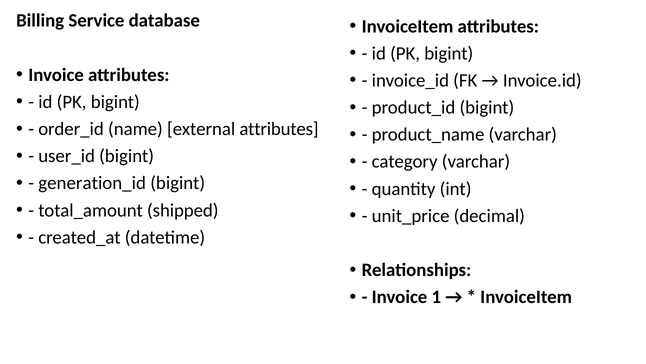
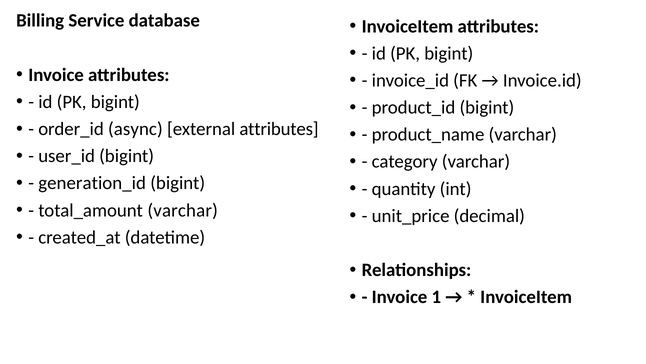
name: name -> async
total_amount shipped: shipped -> varchar
